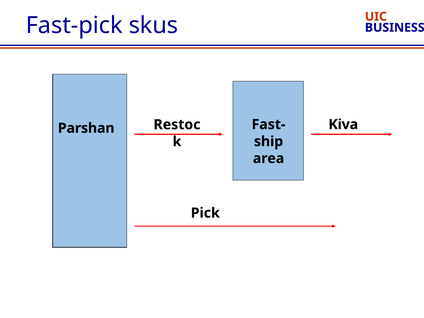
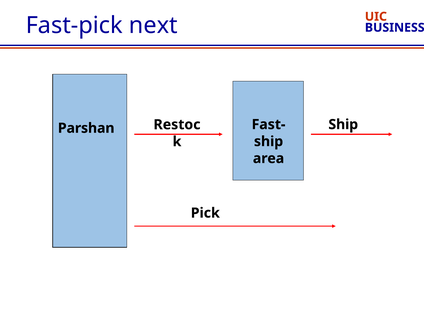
skus: skus -> next
Kiva at (343, 124): Kiva -> Ship
